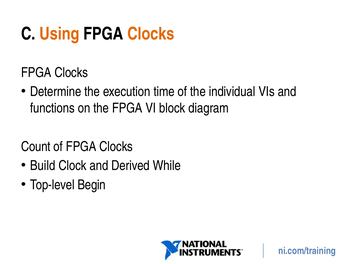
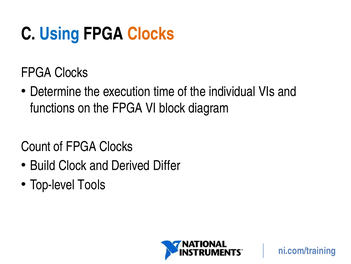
Using colour: orange -> blue
While: While -> Differ
Begin: Begin -> Tools
